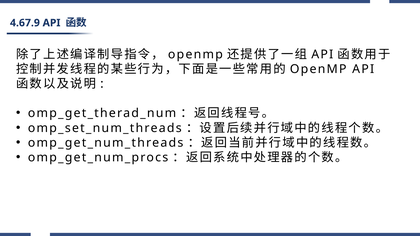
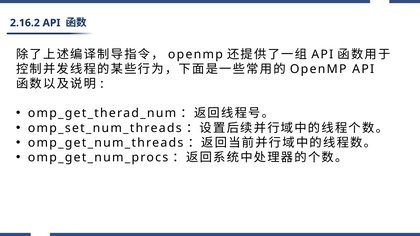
4.67.9: 4.67.9 -> 2.16.2
